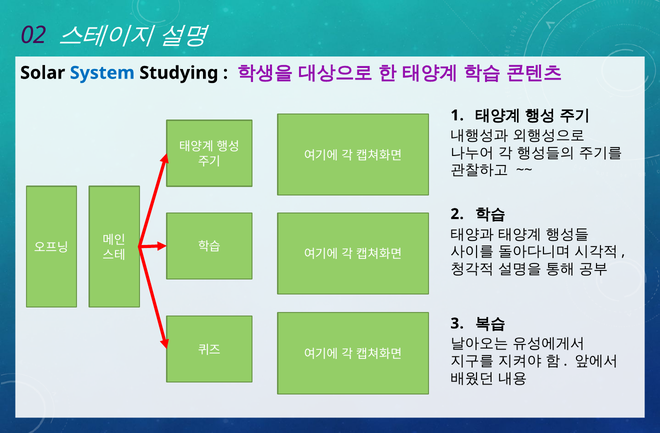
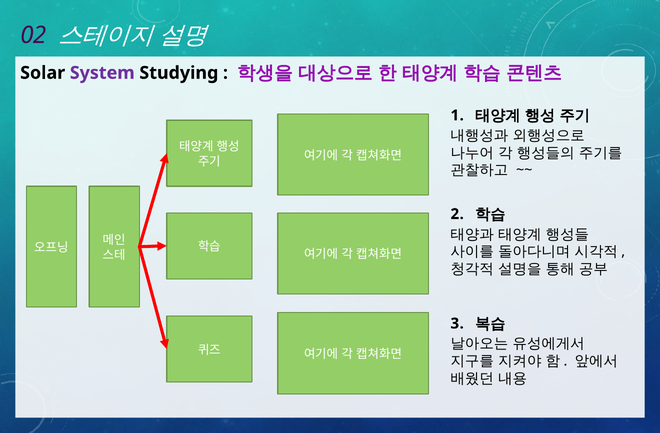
System colour: blue -> purple
